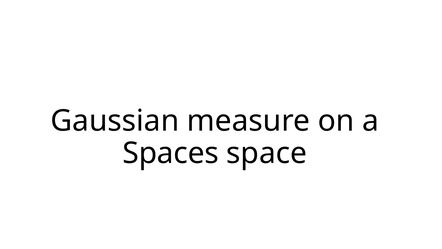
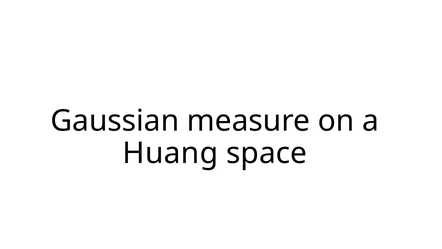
Spaces: Spaces -> Huang
